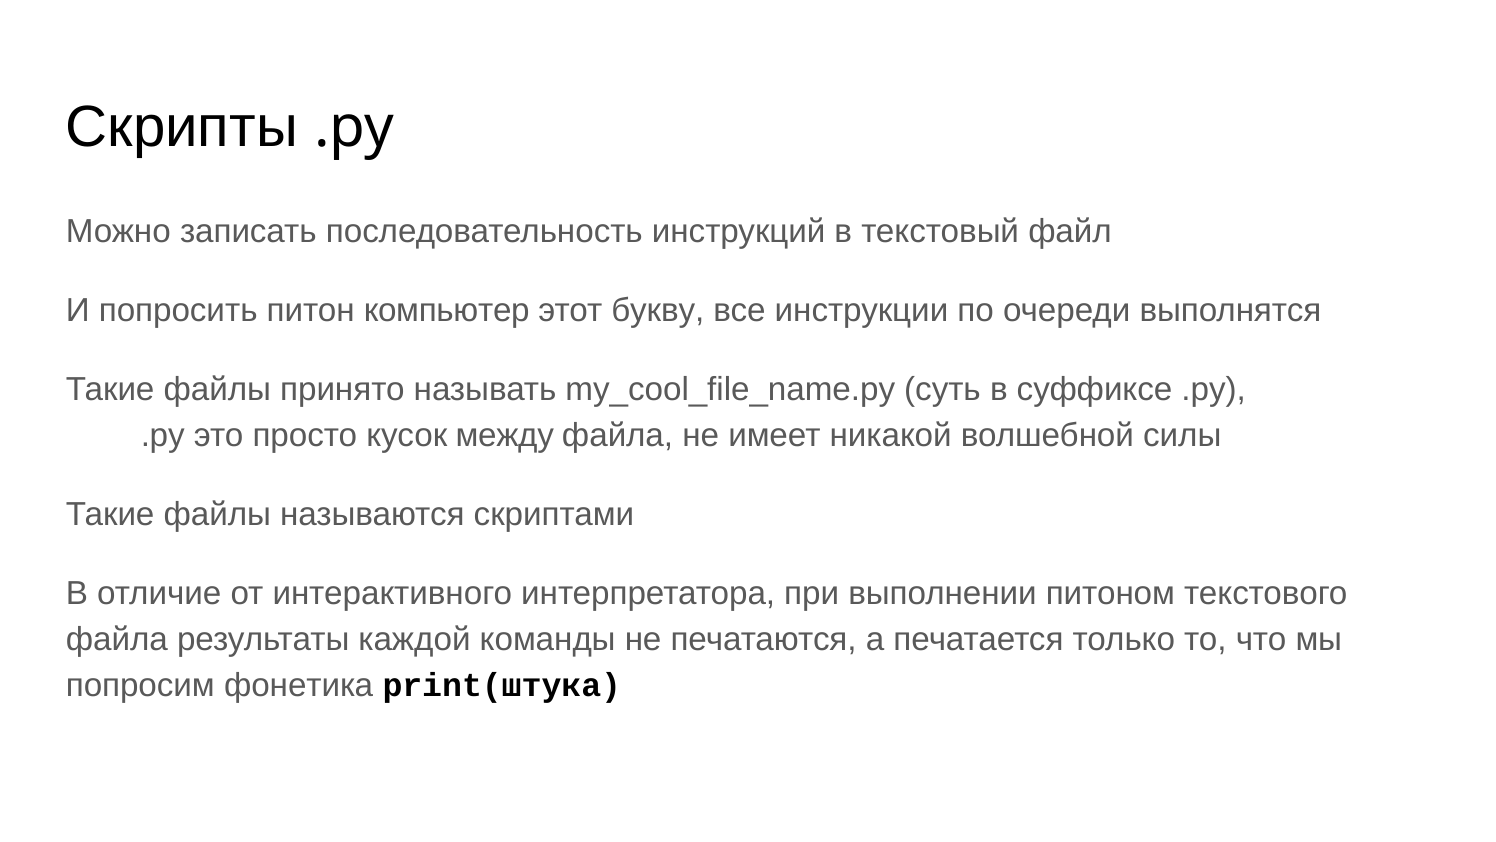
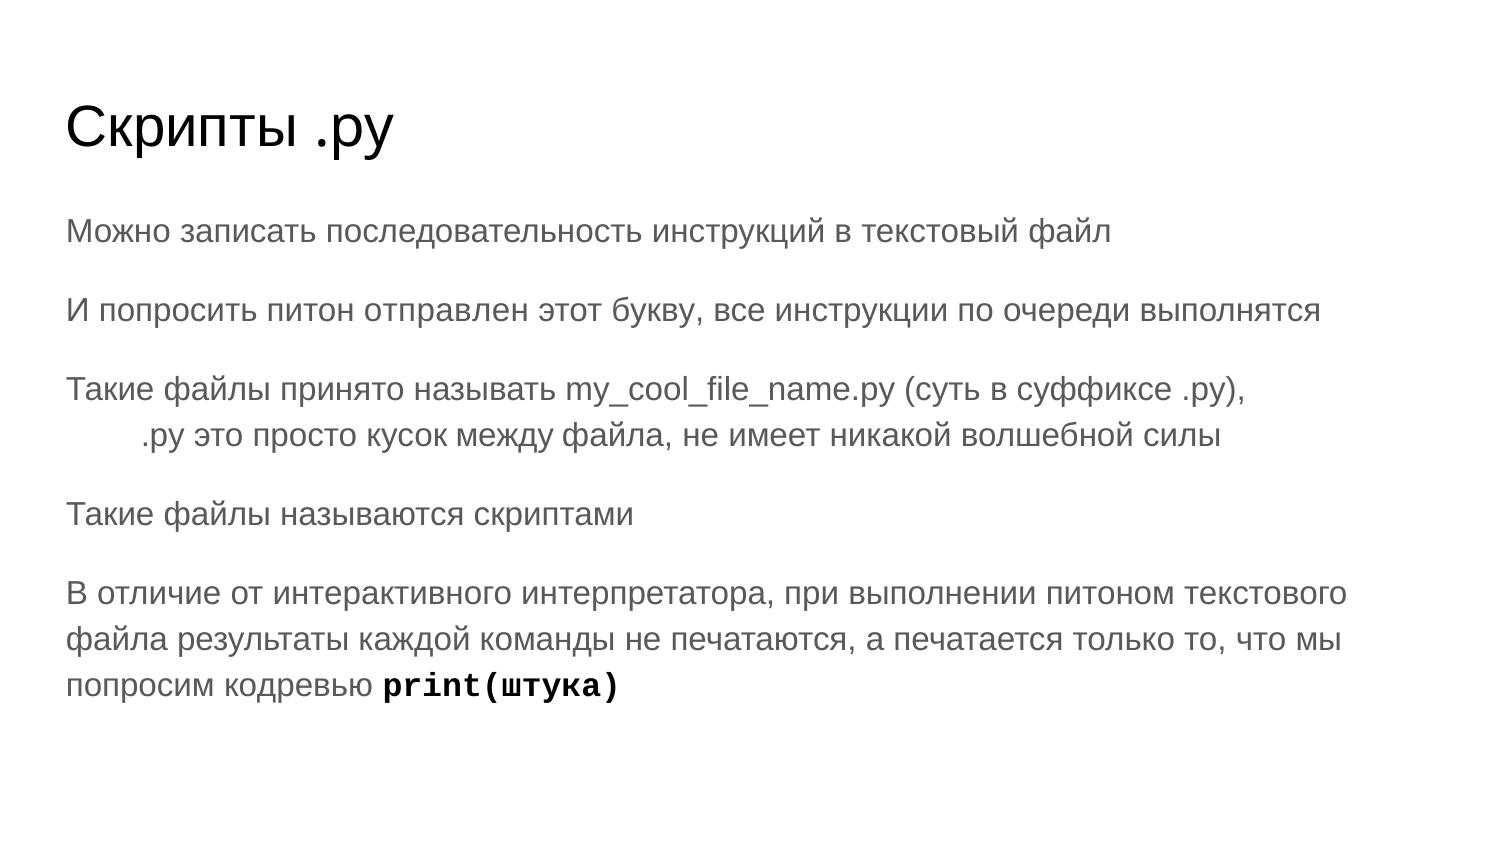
компьютер: компьютер -> отправлен
фонетика: фонетика -> кодревью
